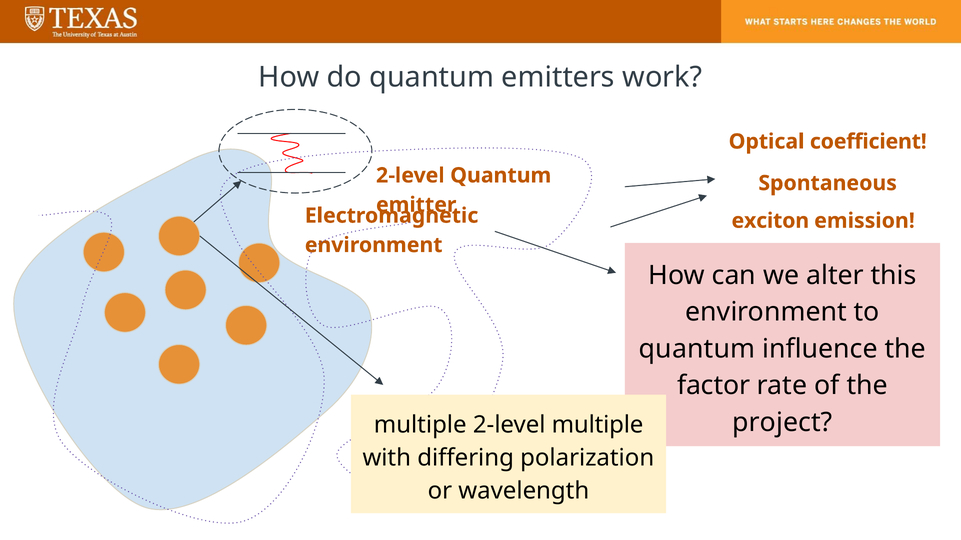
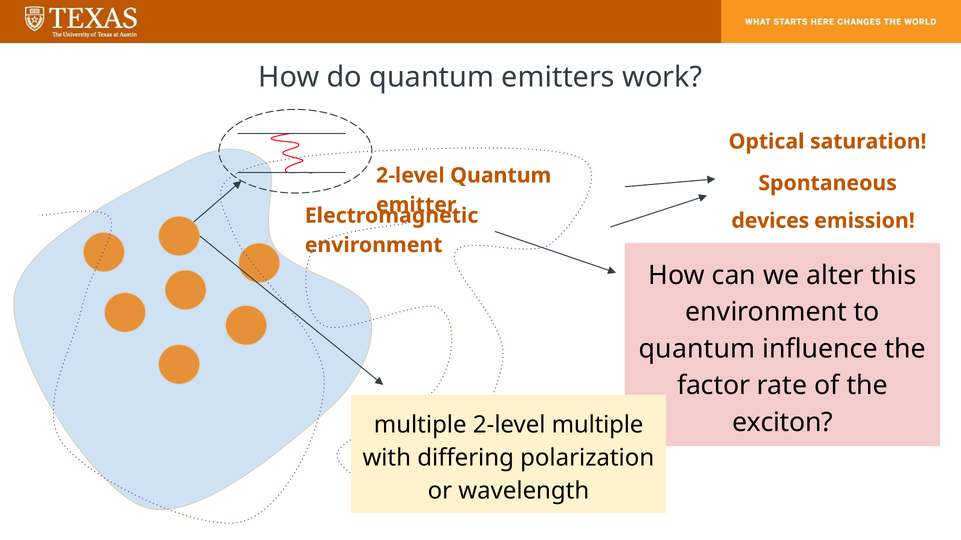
coefficient: coefficient -> saturation
exciton: exciton -> devices
project: project -> exciton
